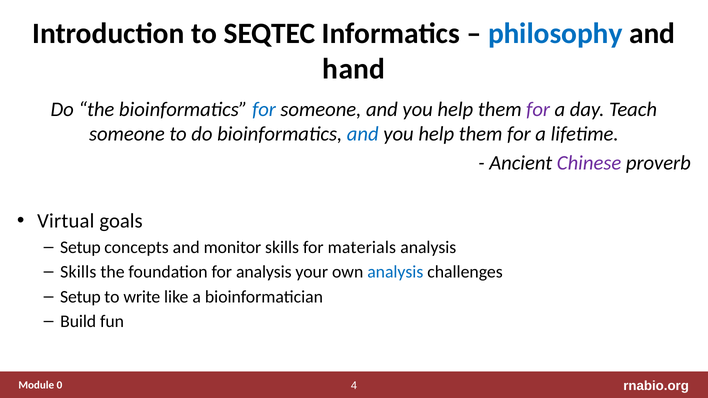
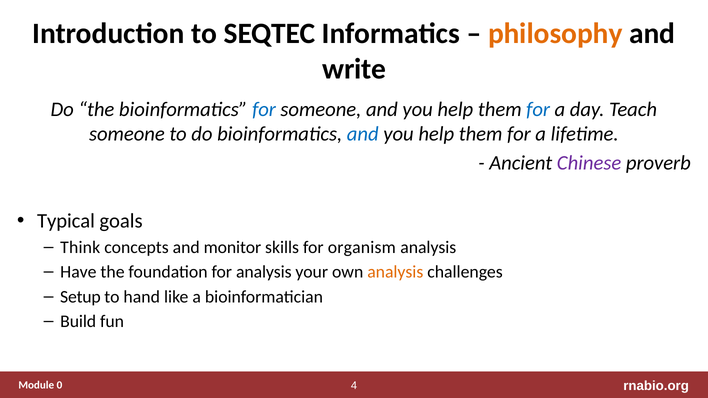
philosophy colour: blue -> orange
hand: hand -> write
for at (538, 109) colour: purple -> blue
Virtual: Virtual -> Typical
Setup at (80, 247): Setup -> Think
materials: materials -> organism
Skills at (78, 272): Skills -> Have
analysis at (395, 272) colour: blue -> orange
write: write -> hand
